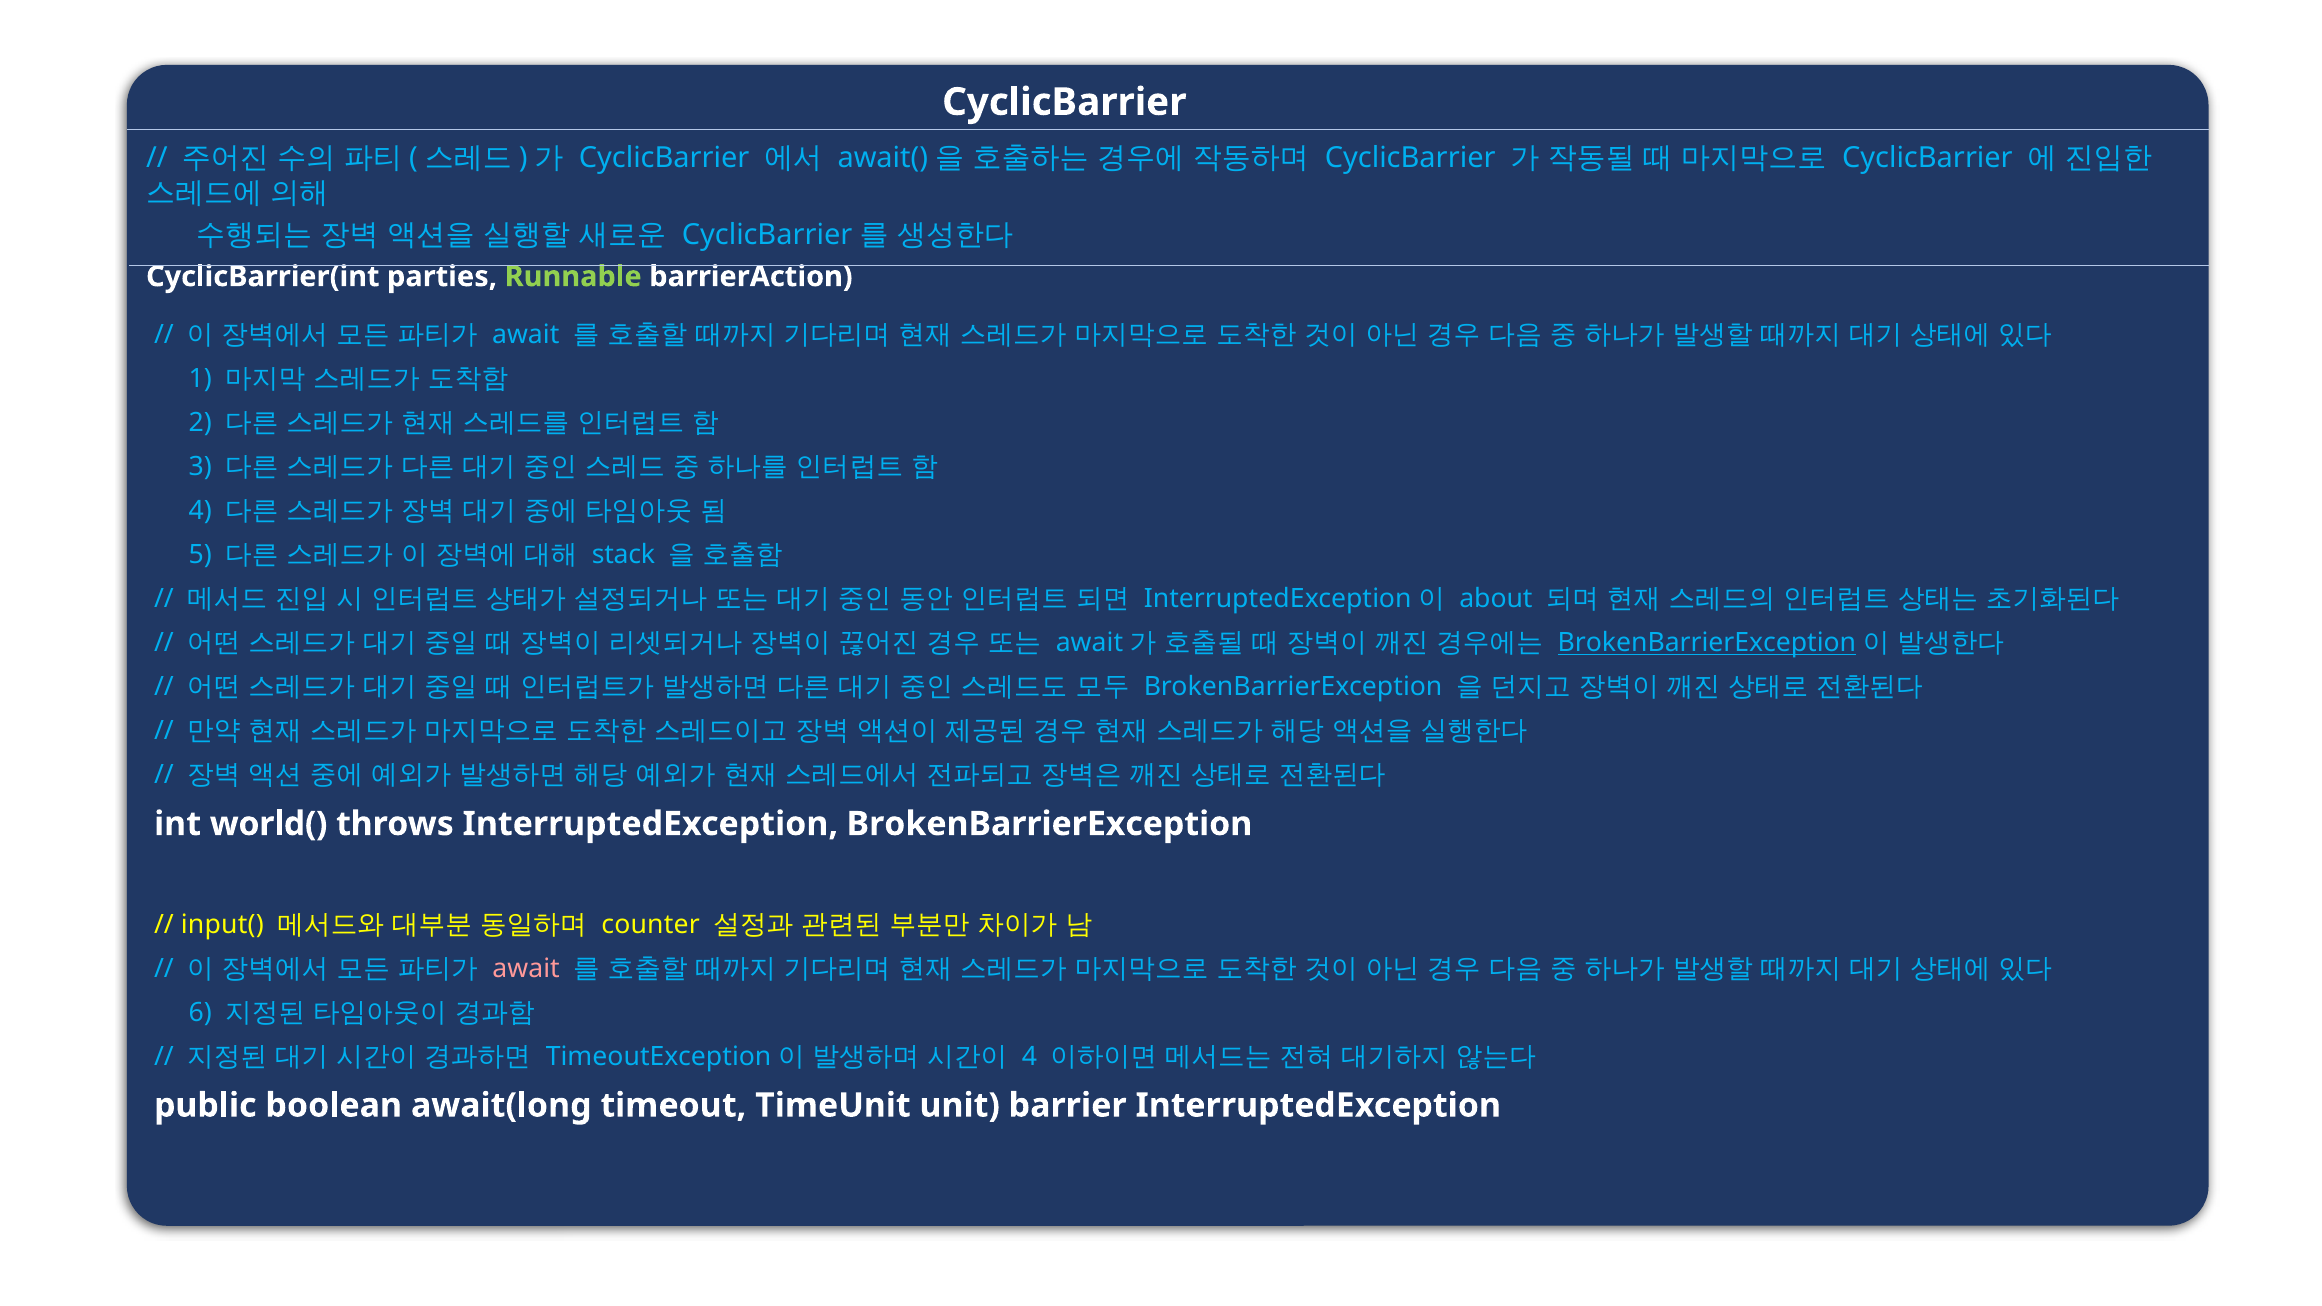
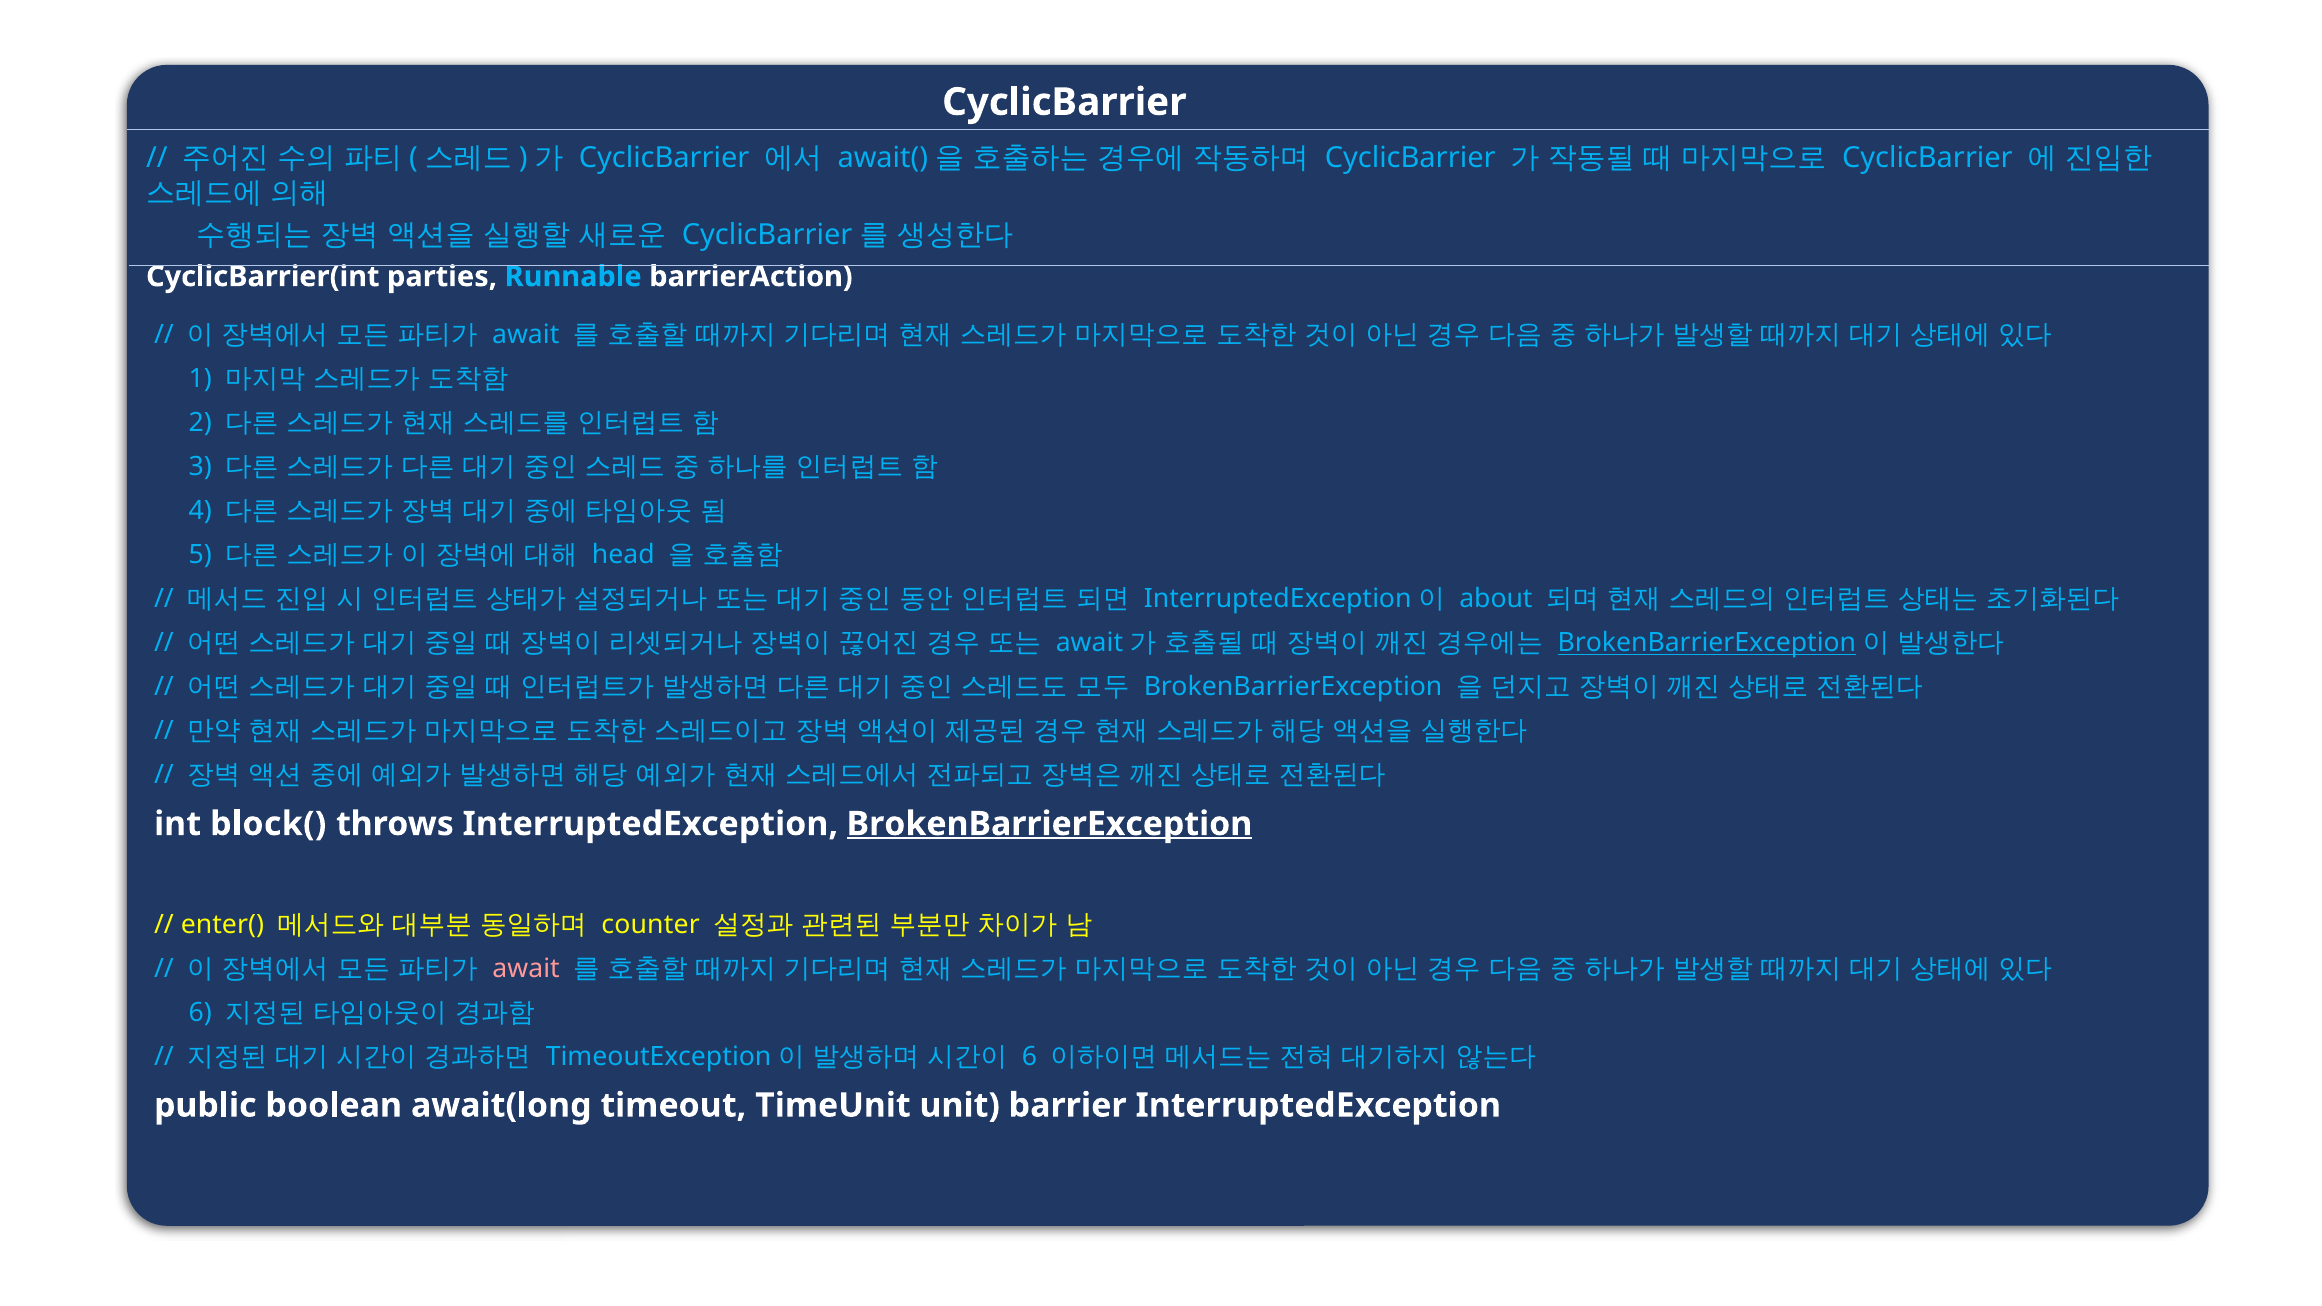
Runnable colour: light green -> light blue
stack: stack -> head
world(: world( -> block(
BrokenBarrierException at (1049, 824) underline: none -> present
input(: input( -> enter(
4 at (1030, 1057): 4 -> 6
